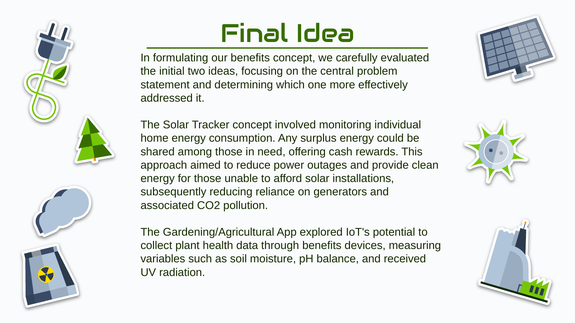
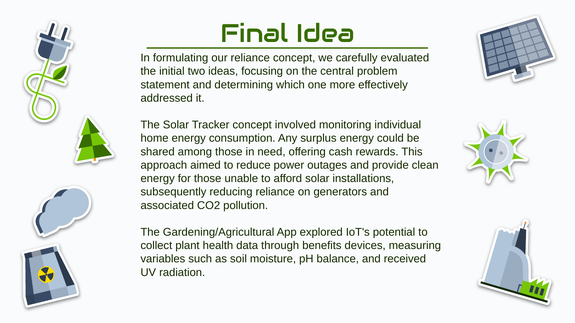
our benefits: benefits -> reliance
